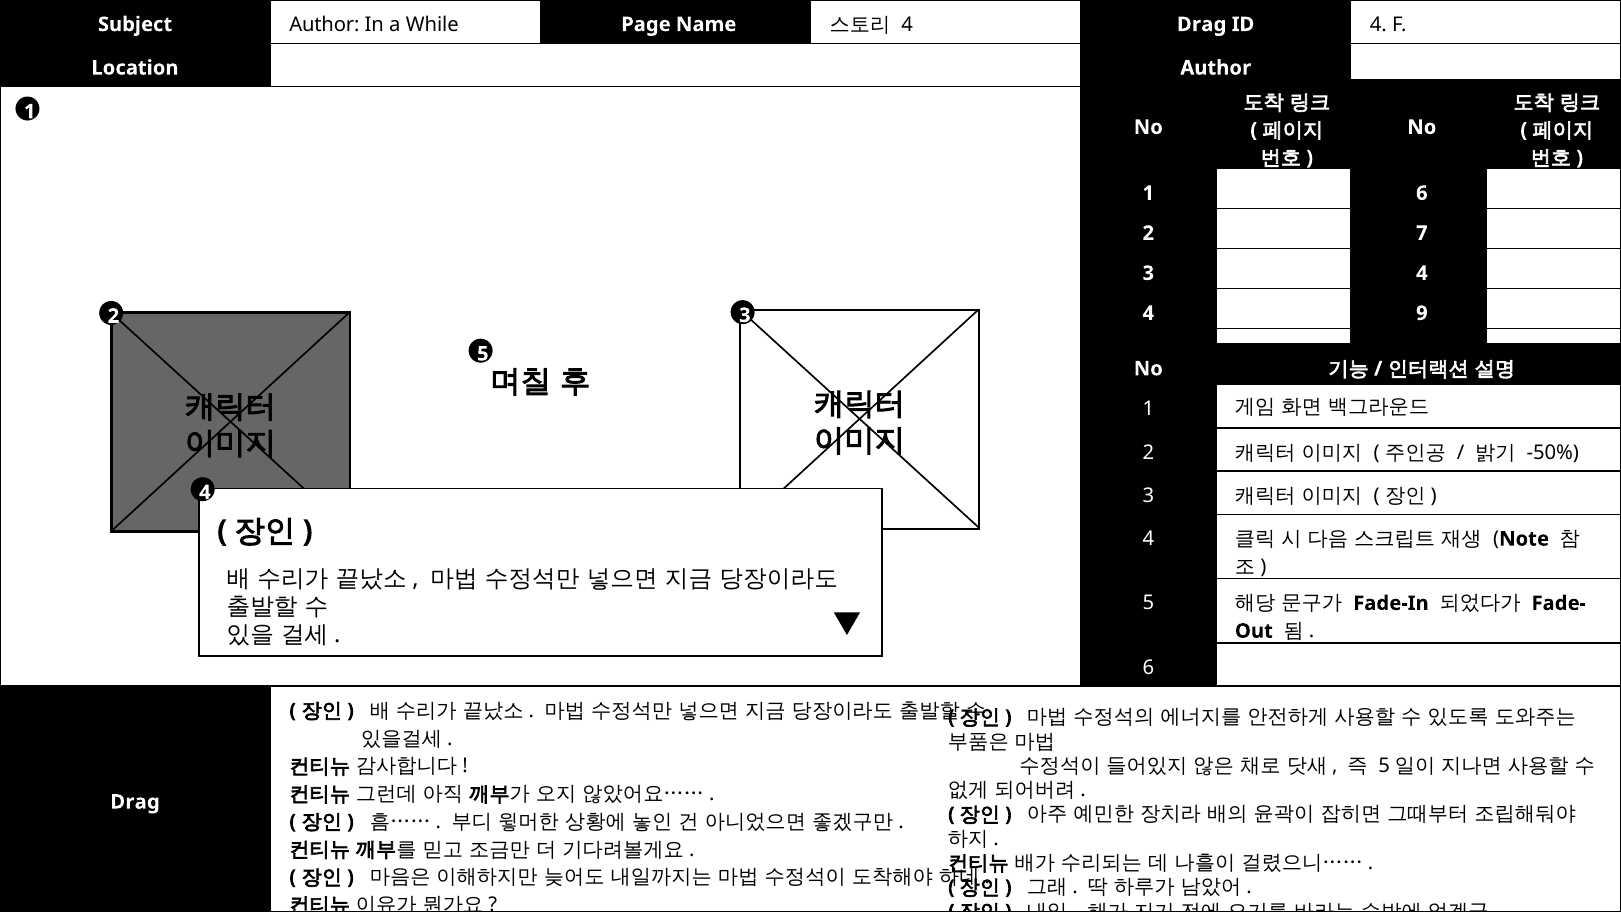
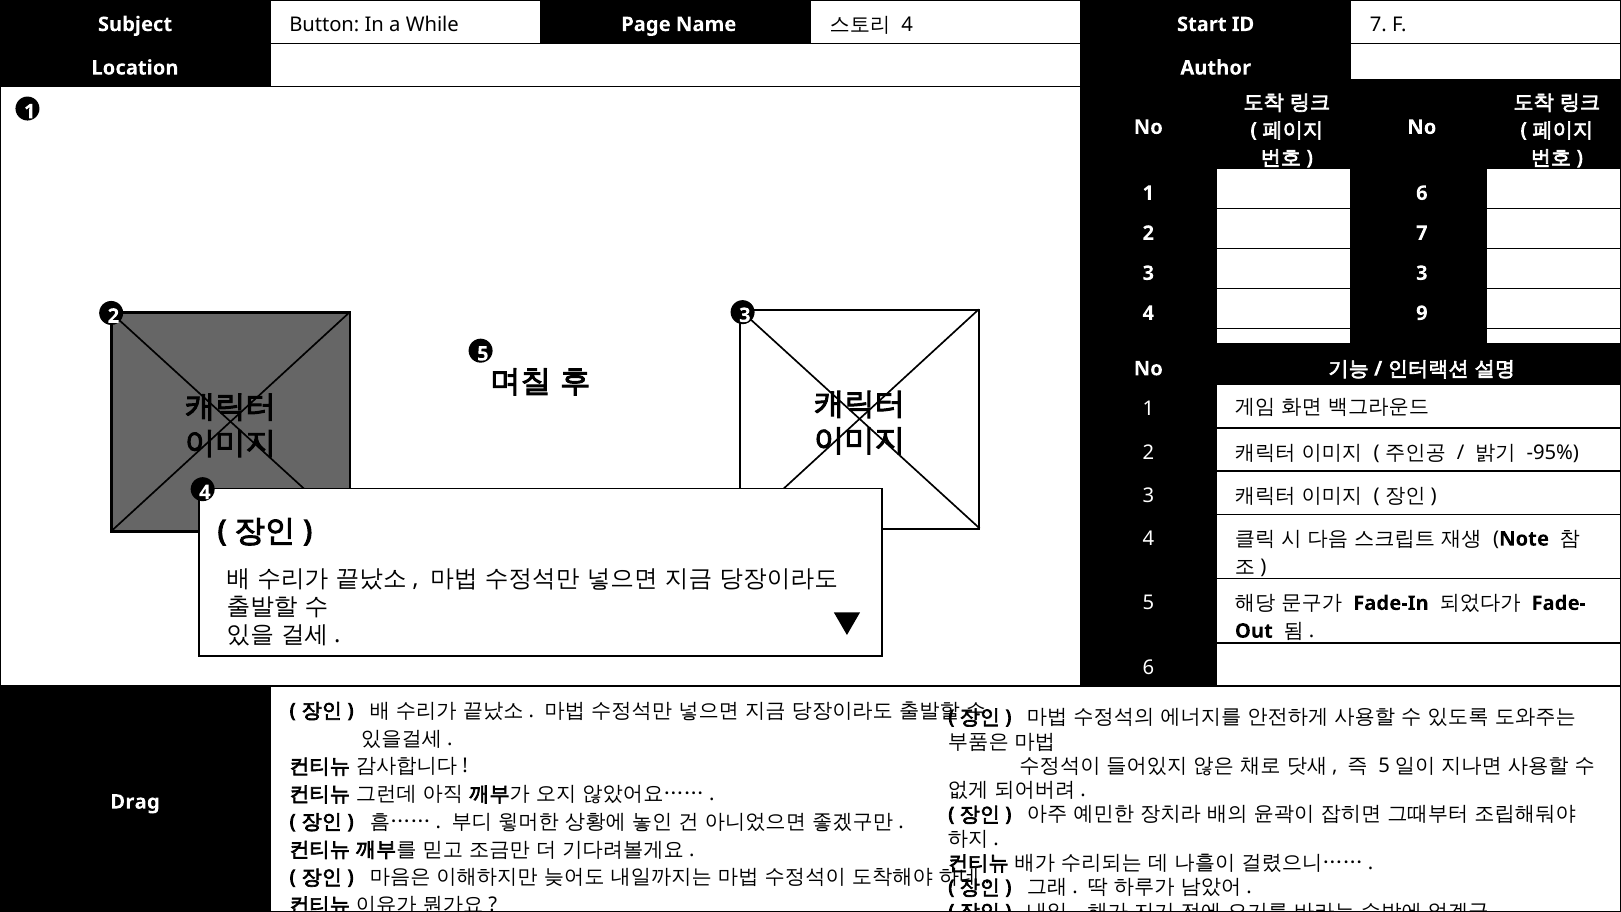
Subject Author: Author -> Button
4 Drag: Drag -> Start
ID 4: 4 -> 7
3 4: 4 -> 3
-50%: -50% -> -95%
